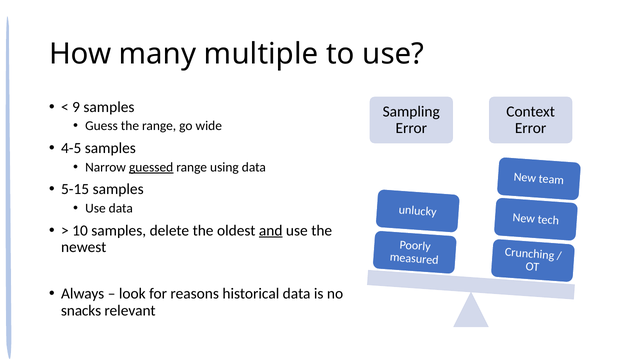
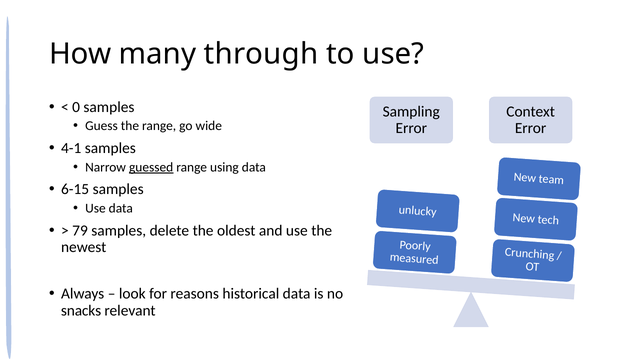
multiple: multiple -> through
9: 9 -> 0
4-5: 4-5 -> 4-1
5-15: 5-15 -> 6-15
10: 10 -> 79
and underline: present -> none
